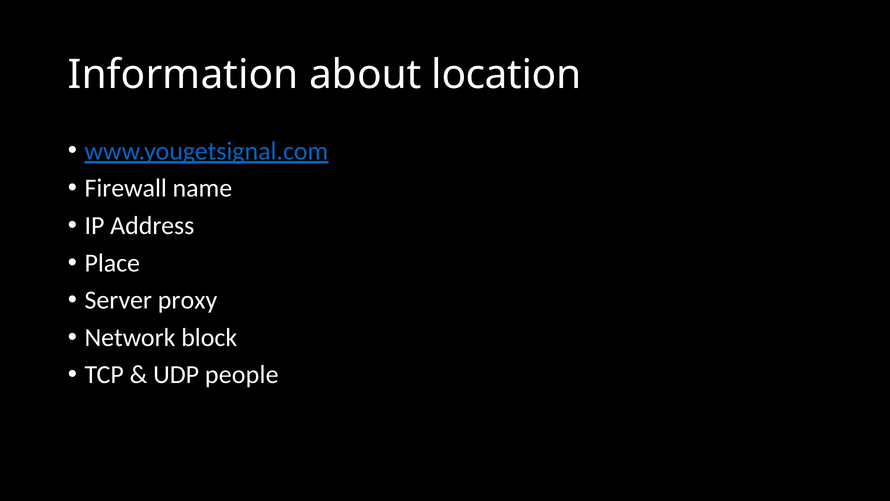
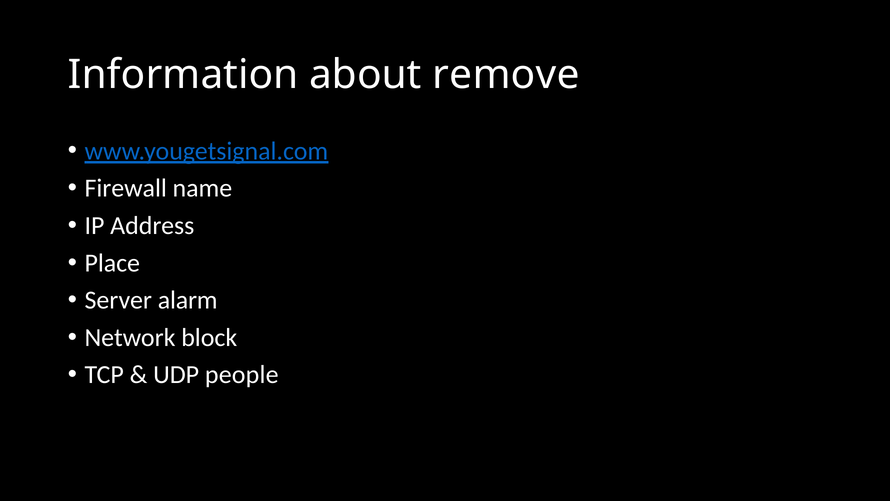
location: location -> remove
proxy: proxy -> alarm
